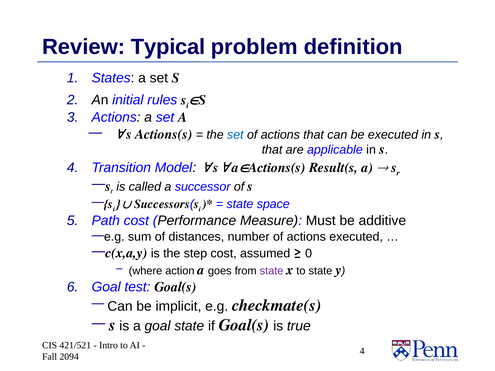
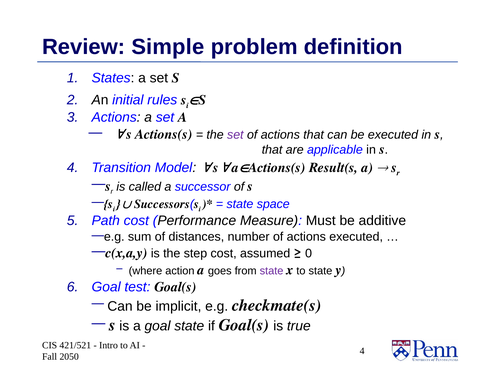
Typical: Typical -> Simple
set at (235, 135) colour: blue -> purple
2094: 2094 -> 2050
